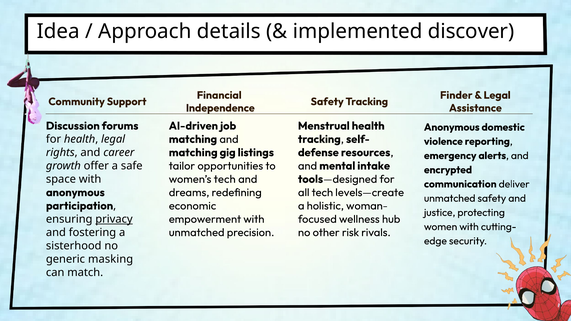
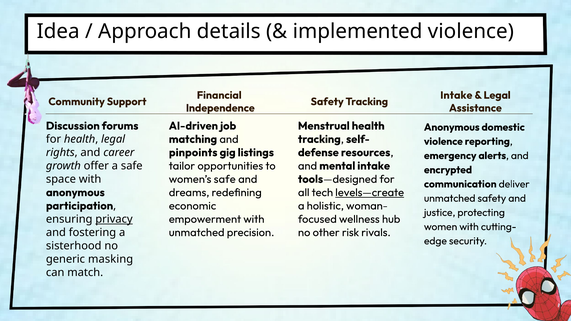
implemented discover: discover -> violence
Finder at (456, 95): Finder -> Intake
matching at (193, 153): matching -> pinpoints
women’s tech: tech -> safe
levels—create underline: none -> present
